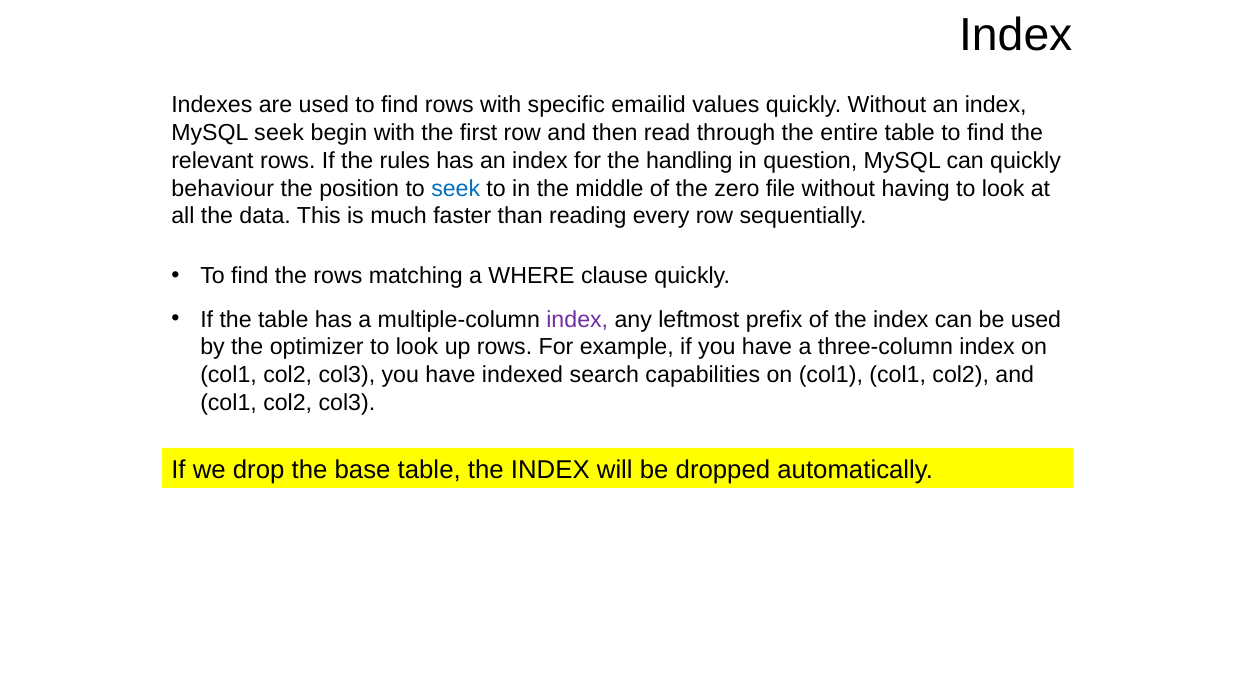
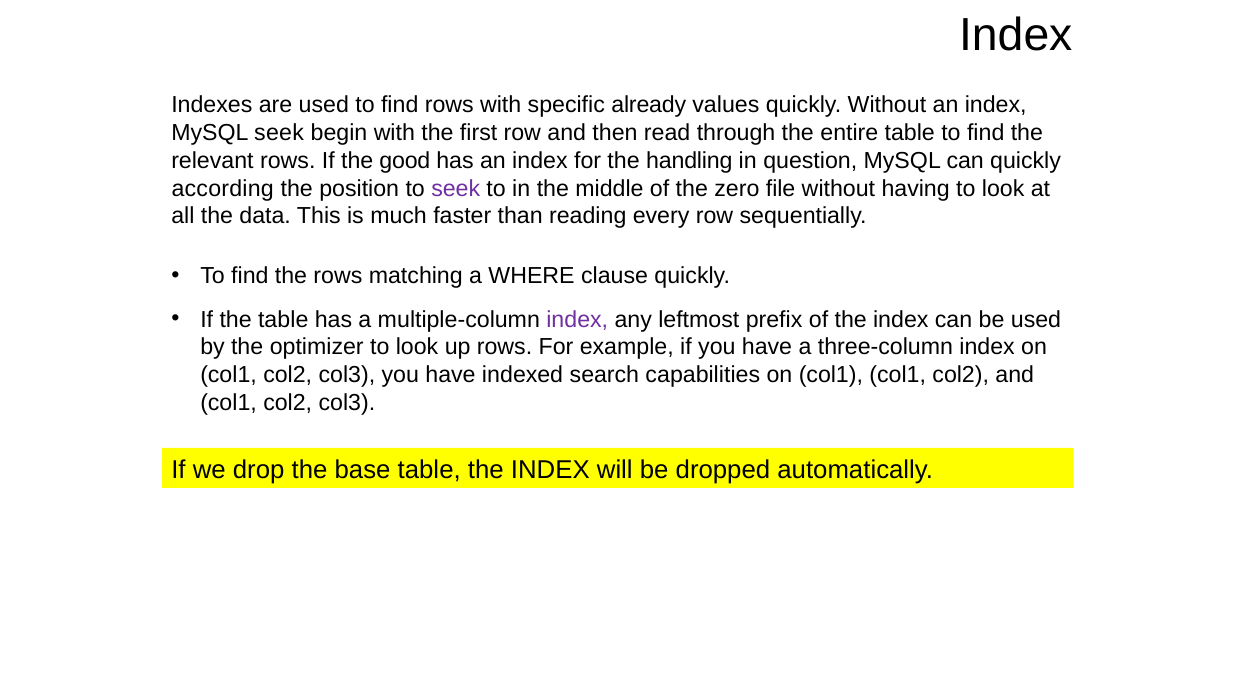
emailid: emailid -> already
rules: rules -> good
behaviour: behaviour -> according
seek at (456, 188) colour: blue -> purple
